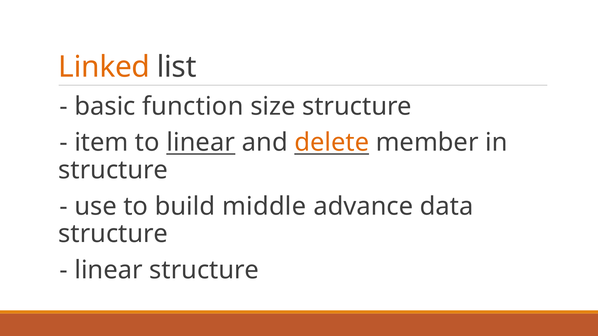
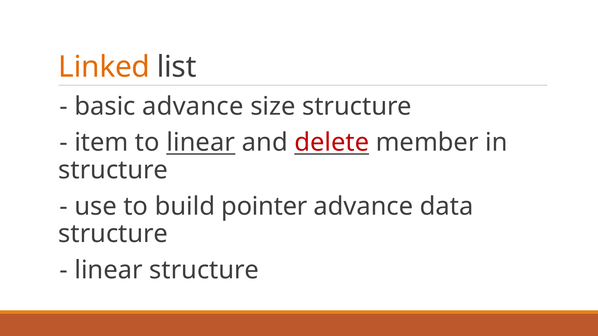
basic function: function -> advance
delete colour: orange -> red
middle: middle -> pointer
